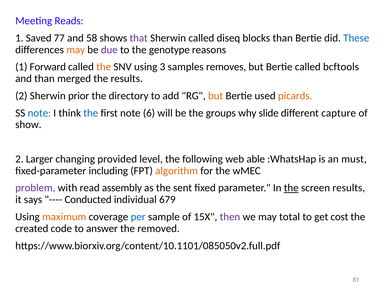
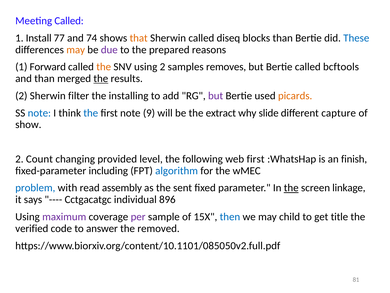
Meeting Reads: Reads -> Called
Saved: Saved -> Install
58: 58 -> 74
that colour: purple -> orange
genotype: genotype -> prepared
using 3: 3 -> 2
the at (101, 78) underline: none -> present
prior: prior -> filter
directory: directory -> installing
but at (216, 96) colour: orange -> purple
6: 6 -> 9
groups: groups -> extract
Larger: Larger -> Count
web able: able -> first
must: must -> finish
algorithm colour: orange -> blue
problem colour: purple -> blue
screen results: results -> linkage
Conducted: Conducted -> Cctgacatgc
679: 679 -> 896
maximum colour: orange -> purple
per colour: blue -> purple
then colour: purple -> blue
total: total -> child
cost: cost -> title
created: created -> verified
